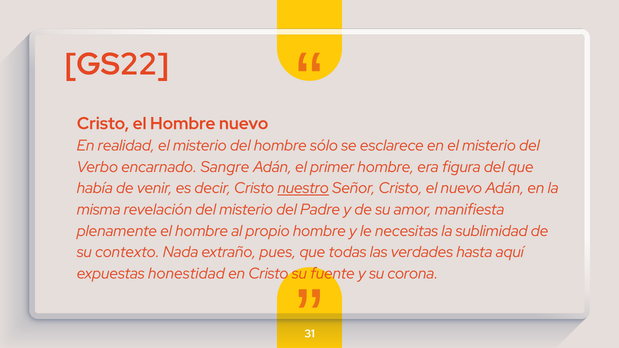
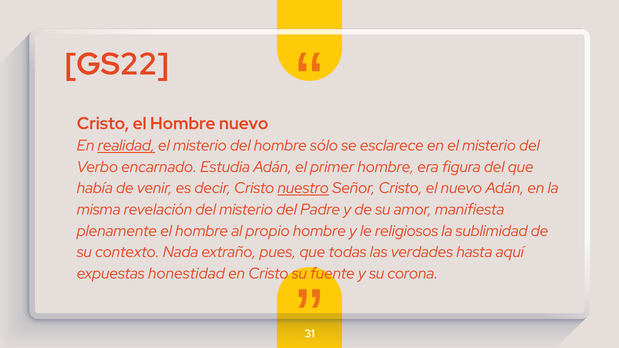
realidad underline: none -> present
Sangre: Sangre -> Estudia
necesitas: necesitas -> religiosos
